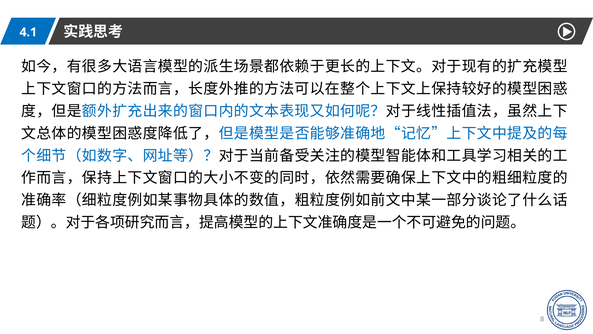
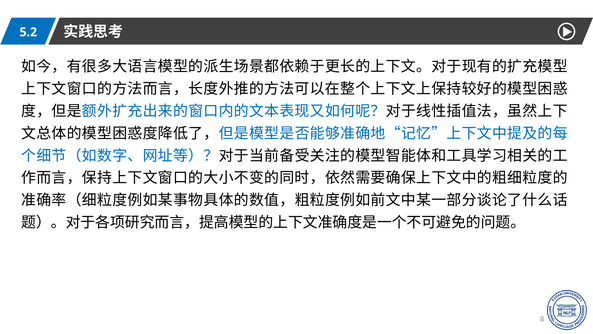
4.1: 4.1 -> 5.2
